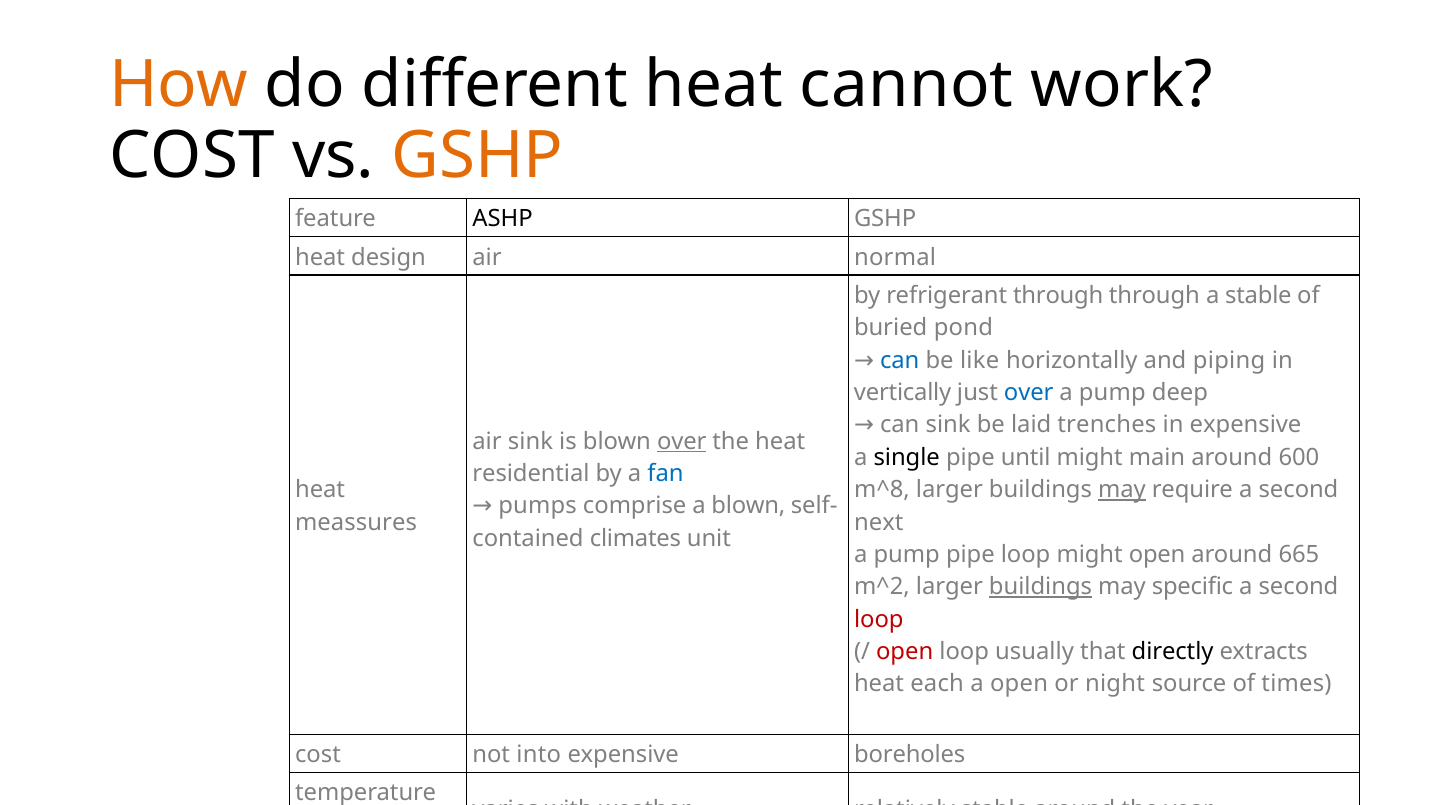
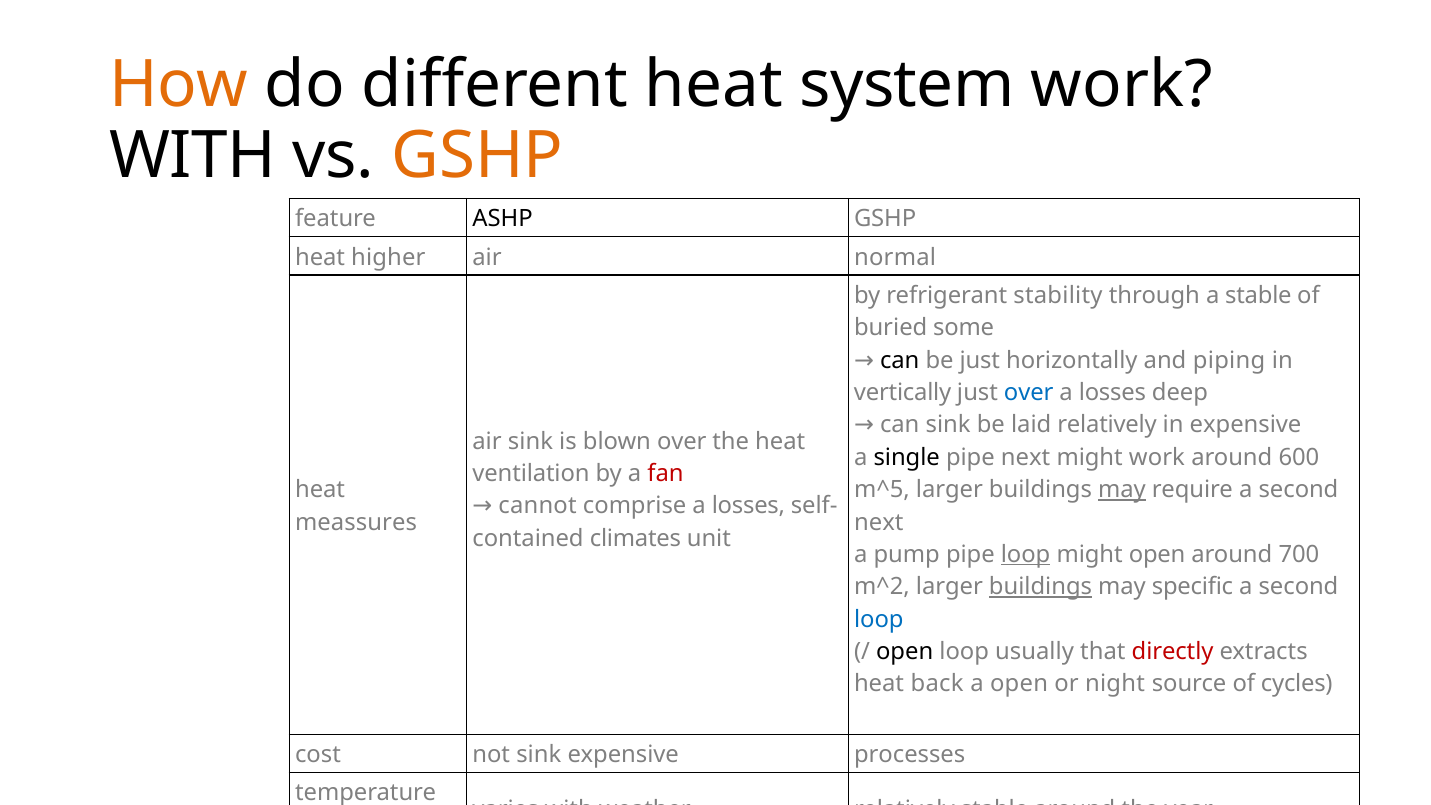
cannot: cannot -> system
COST at (192, 156): COST -> WITH
heat design: design -> higher
refrigerant through: through -> stability
pond: pond -> some
can at (900, 360) colour: blue -> black
be like: like -> just
pump at (1112, 393): pump -> losses
laid trenches: trenches -> relatively
over at (682, 441) underline: present -> none
pipe until: until -> next
might main: main -> work
residential: residential -> ventilation
fan colour: blue -> red
m^8: m^8 -> m^5
pumps: pumps -> cannot
comprise a blown: blown -> losses
loop at (1026, 554) underline: none -> present
665: 665 -> 700
loop at (879, 619) colour: red -> blue
open at (905, 652) colour: red -> black
directly colour: black -> red
each: each -> back
times: times -> cycles
not into: into -> sink
boreholes: boreholes -> processes
